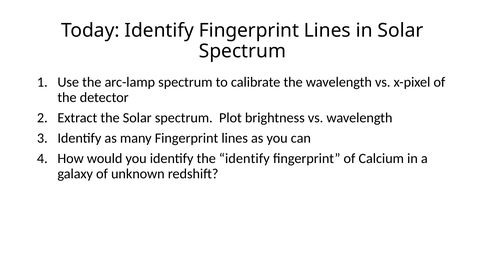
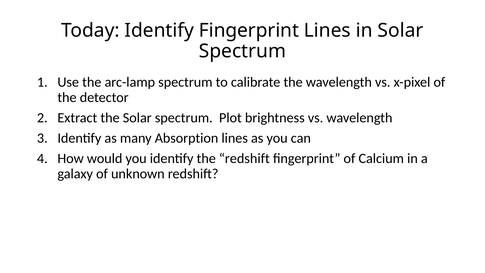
many Fingerprint: Fingerprint -> Absorption
the identify: identify -> redshift
